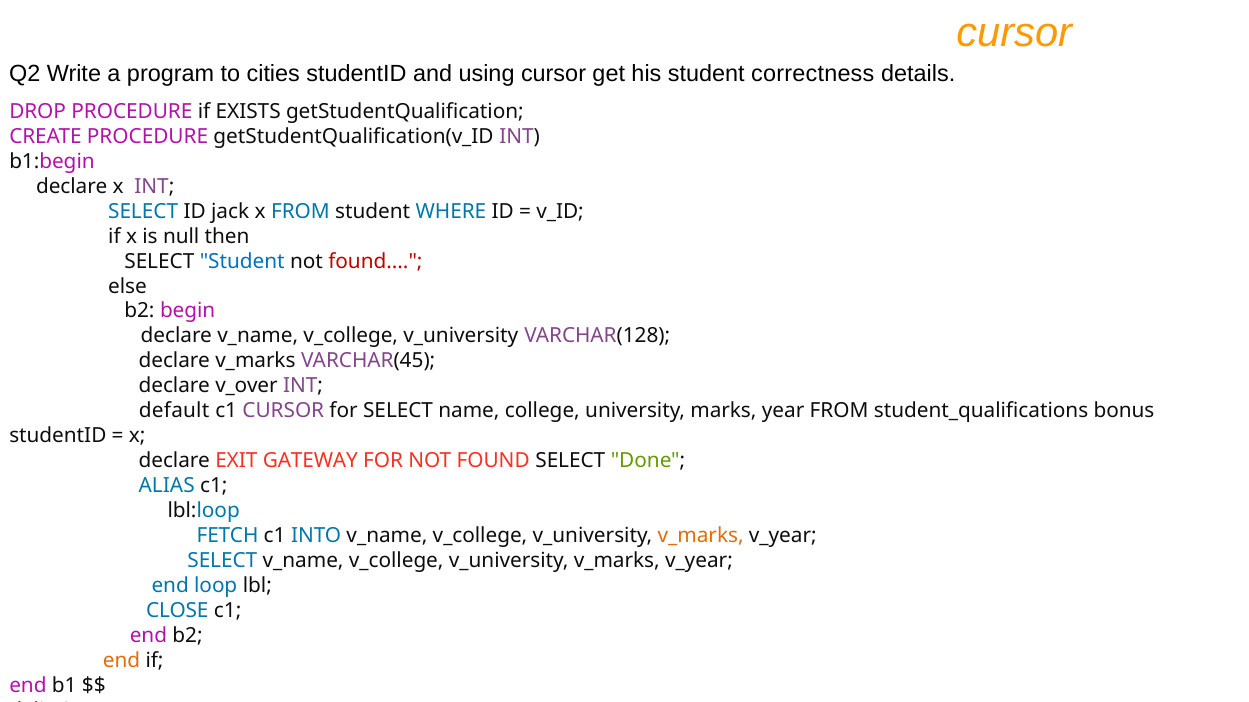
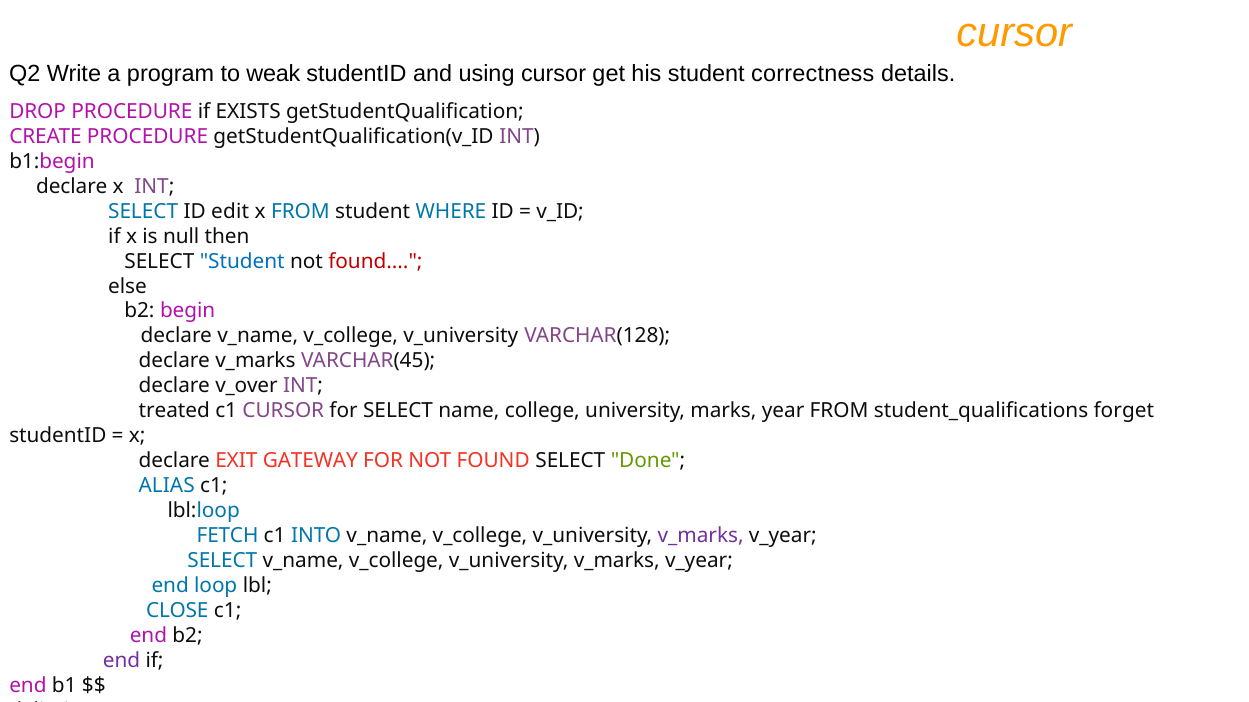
cities: cities -> weak
jack: jack -> edit
default: default -> treated
bonus: bonus -> forget
v_marks at (701, 536) colour: orange -> purple
end at (122, 661) colour: orange -> purple
